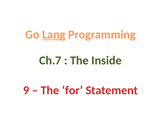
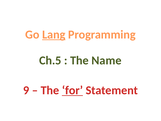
Ch.7: Ch.7 -> Ch.5
Inside: Inside -> Name
for underline: none -> present
